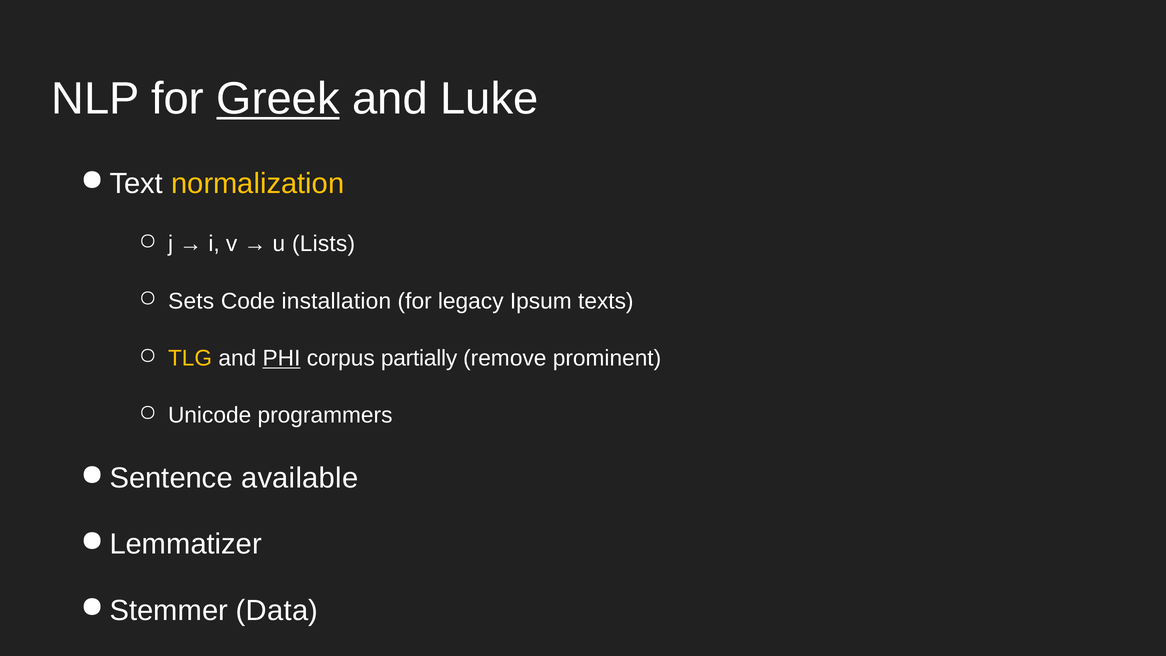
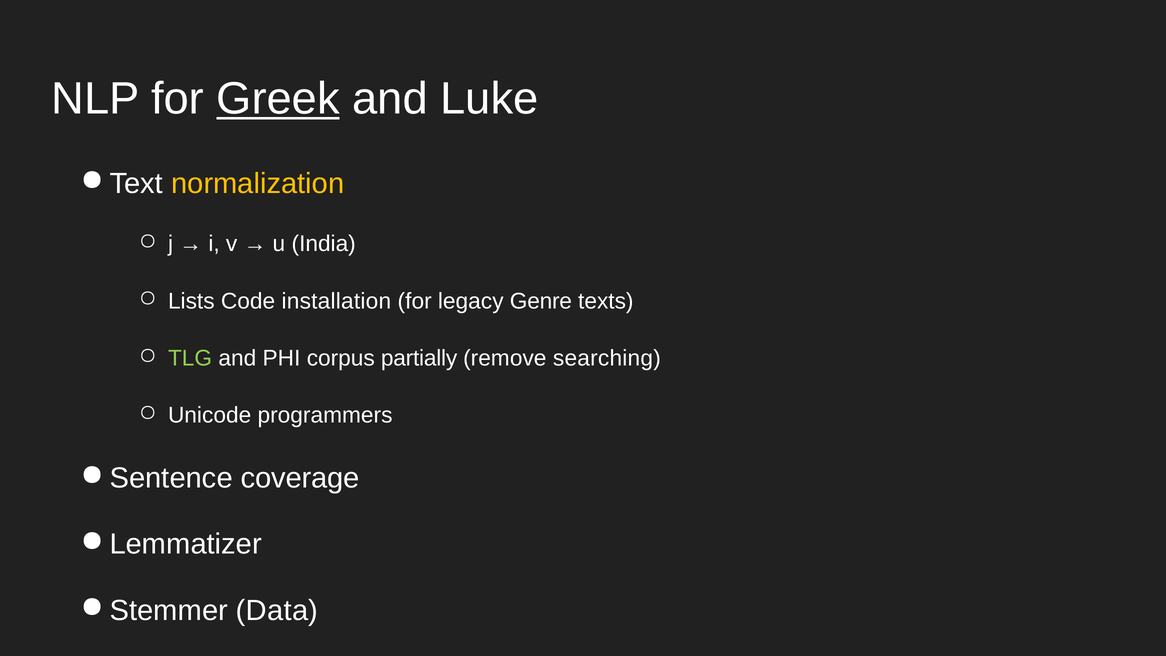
Lists: Lists -> India
Sets: Sets -> Lists
Ipsum: Ipsum -> Genre
TLG colour: yellow -> light green
PHI underline: present -> none
prominent: prominent -> searching
available: available -> coverage
